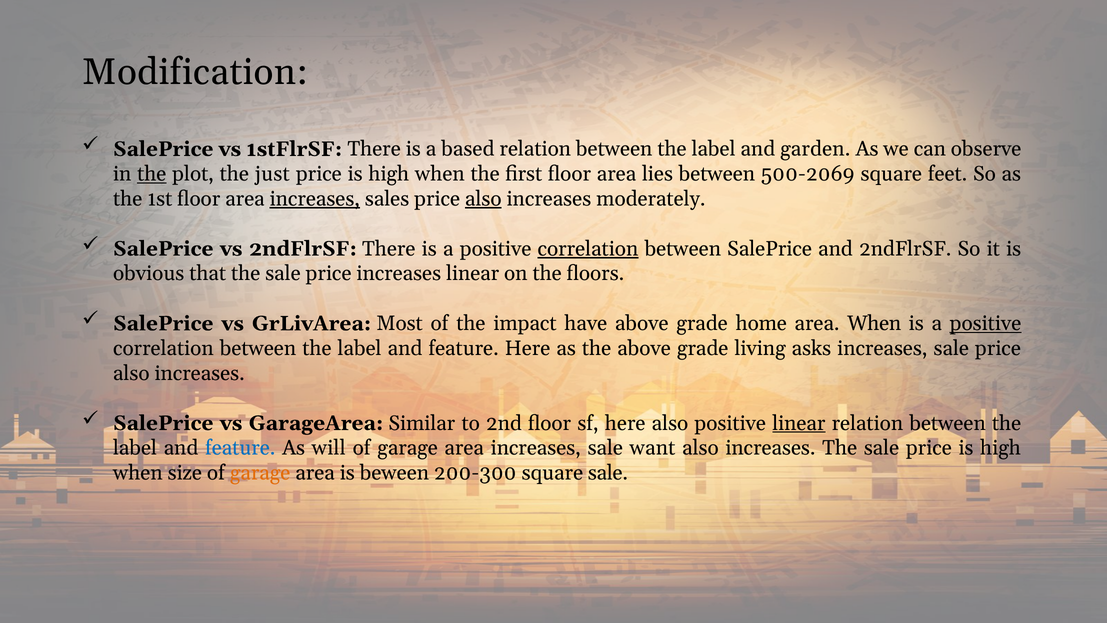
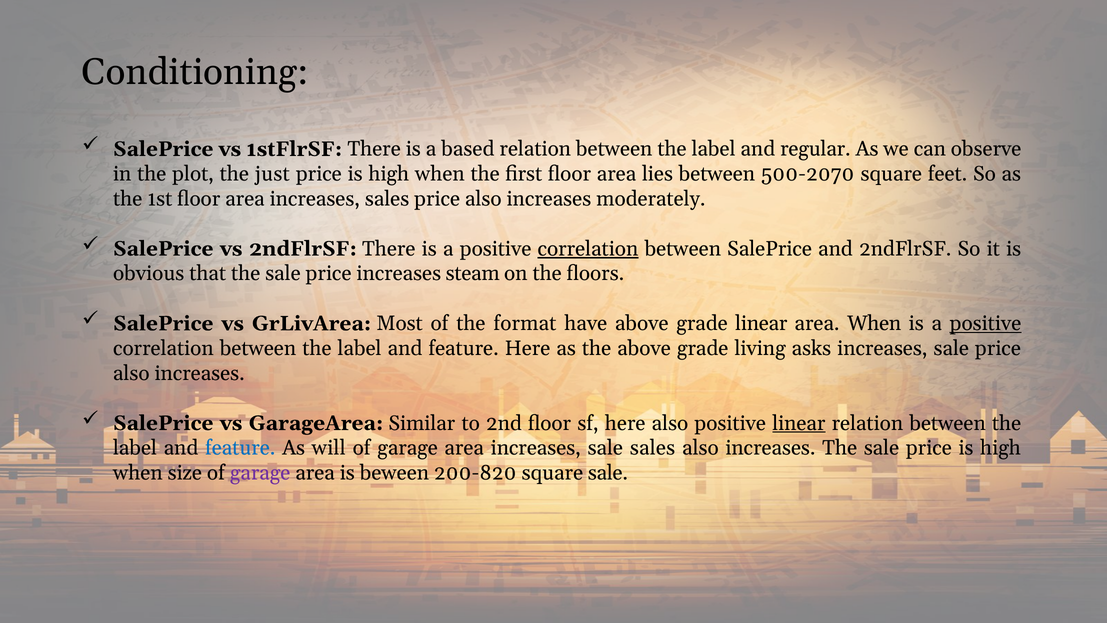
Modification: Modification -> Conditioning
garden: garden -> regular
the at (152, 174) underline: present -> none
500-2069: 500-2069 -> 500-2070
increases at (315, 199) underline: present -> none
also at (483, 199) underline: present -> none
increases linear: linear -> steam
impact: impact -> format
grade home: home -> linear
sale want: want -> sales
garage at (260, 473) colour: orange -> purple
200-300: 200-300 -> 200-820
